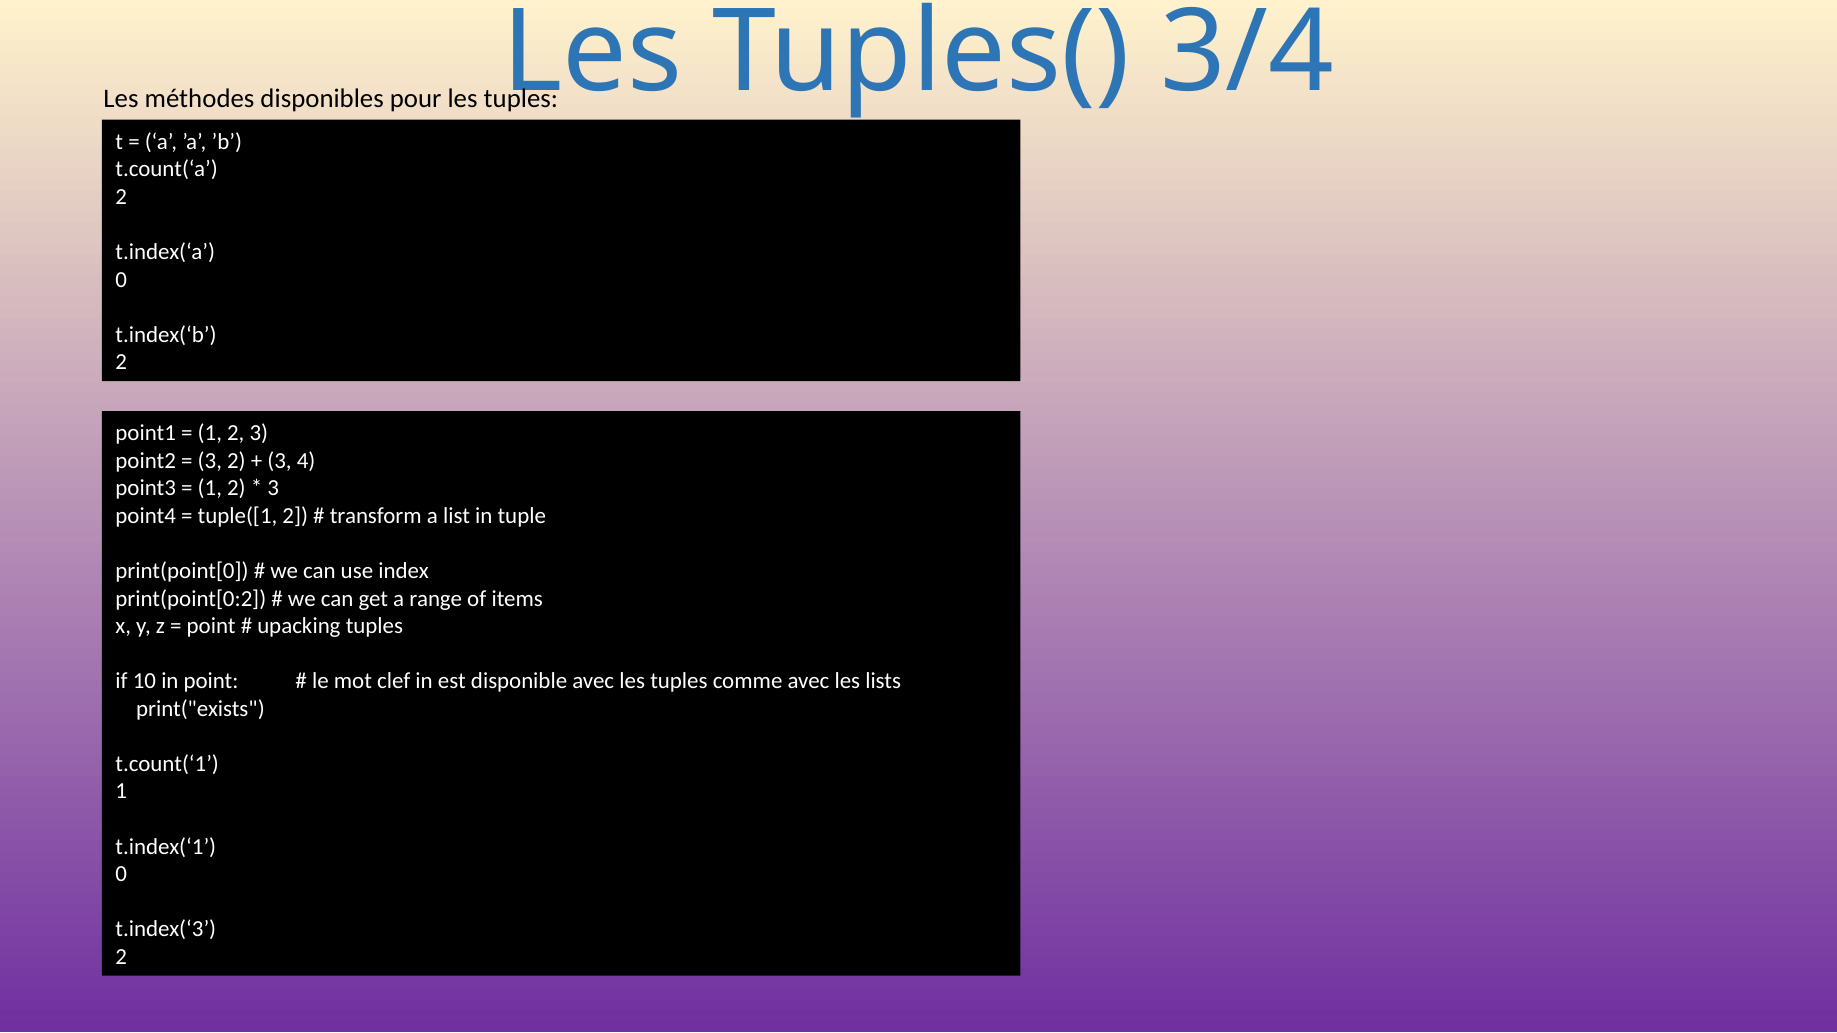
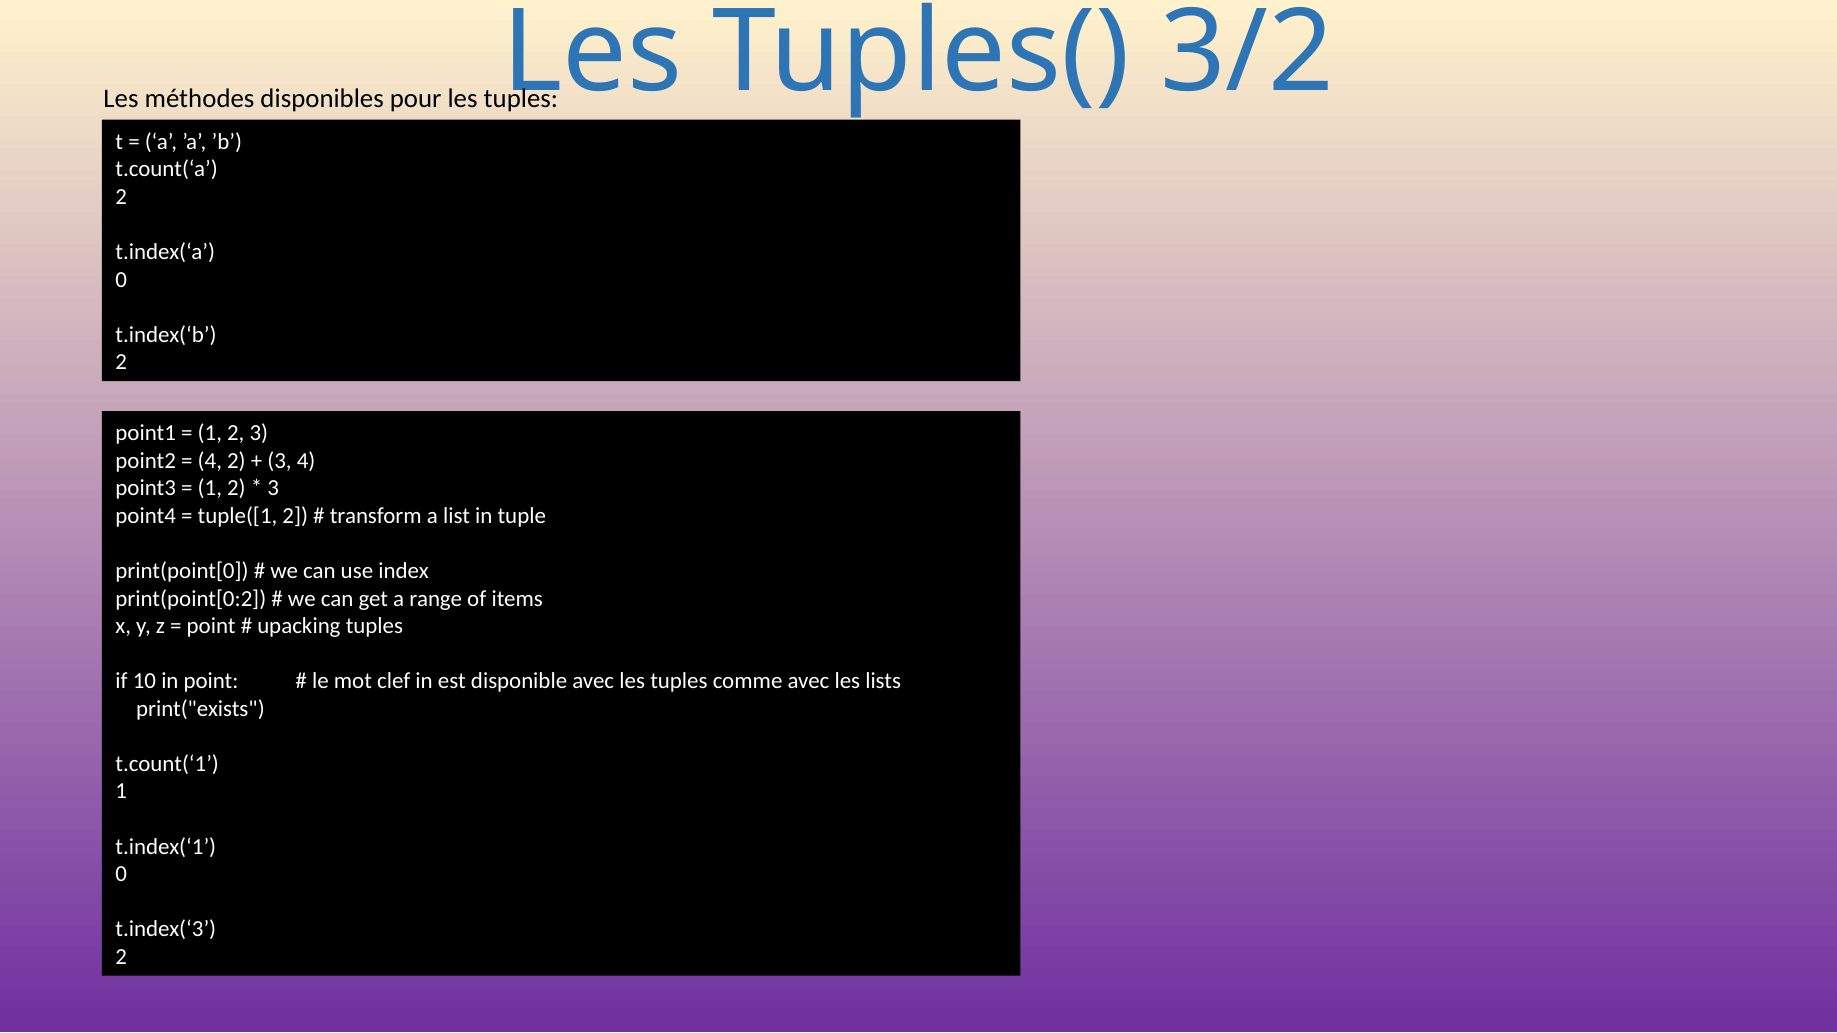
3/4: 3/4 -> 3/2
3 at (210, 461): 3 -> 4
